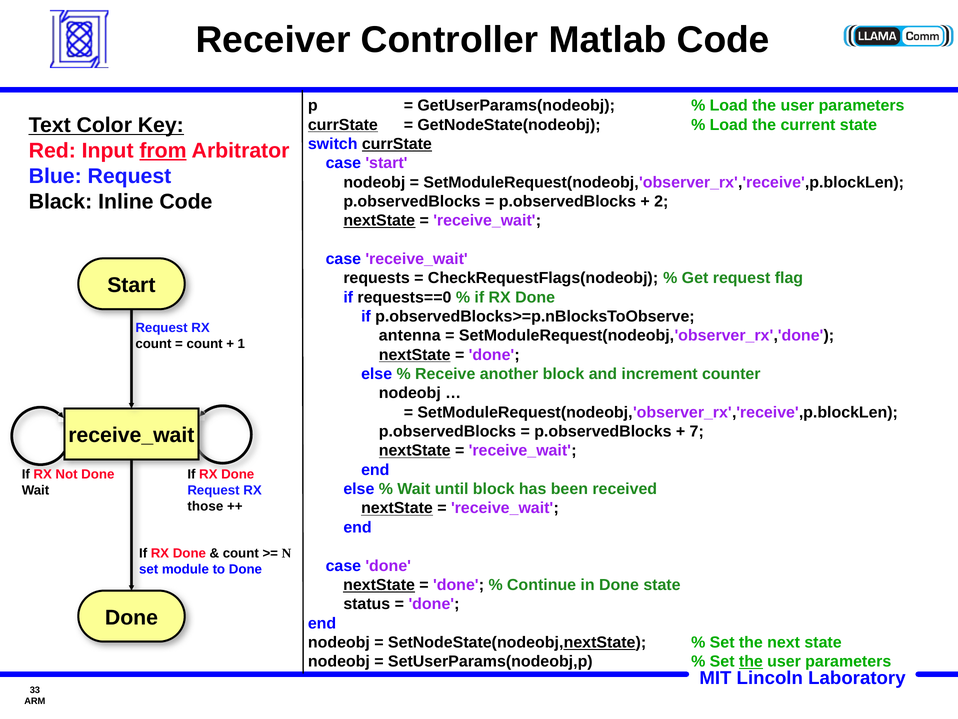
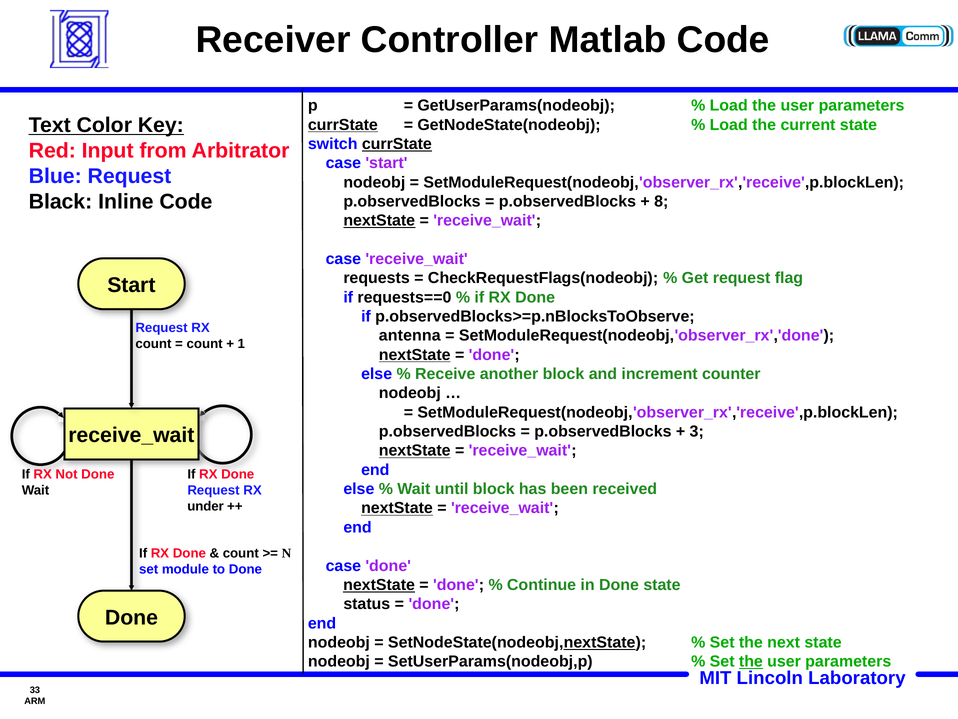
from underline: present -> none
2: 2 -> 8
7: 7 -> 3
those: those -> under
